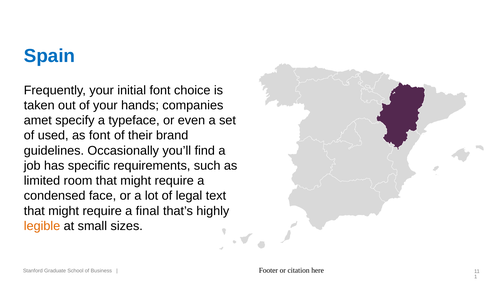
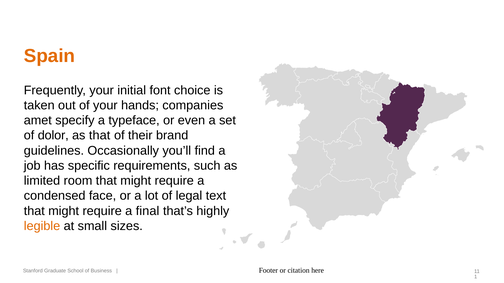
Spain colour: blue -> orange
used: used -> dolor
as font: font -> that
